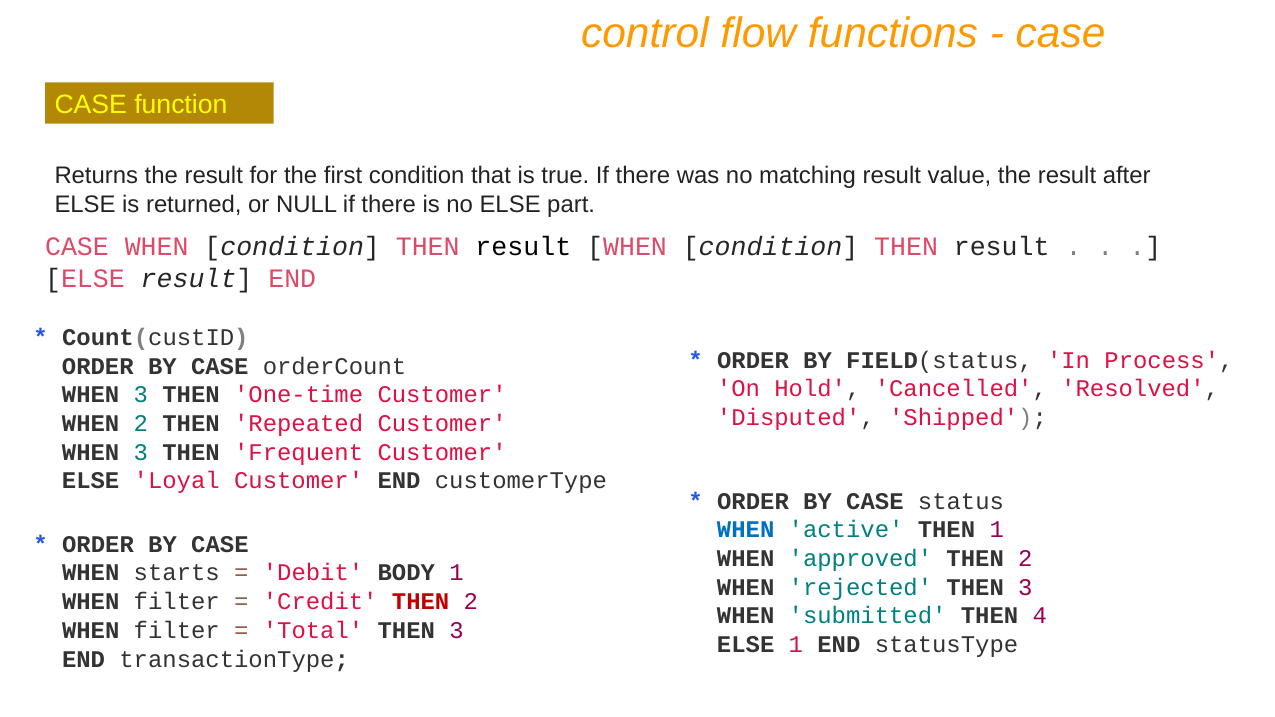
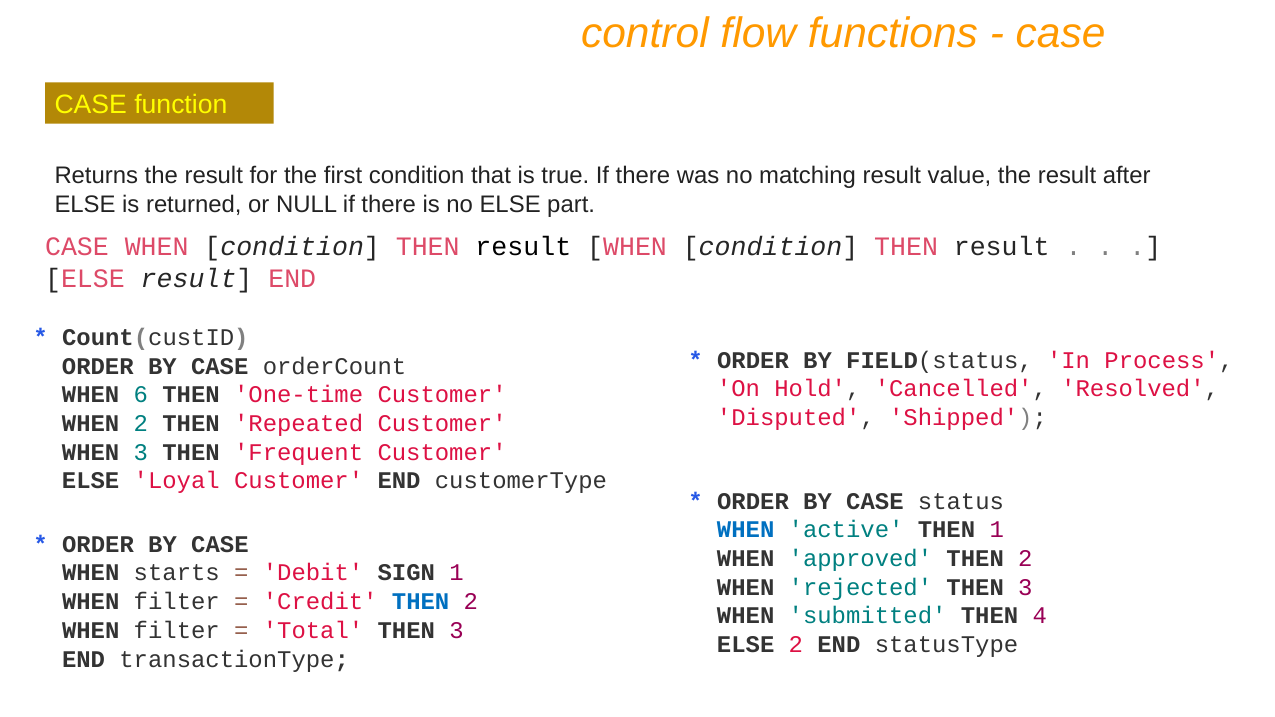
3 at (141, 395): 3 -> 6
BODY: BODY -> SIGN
THEN at (421, 602) colour: red -> blue
ELSE 1: 1 -> 2
